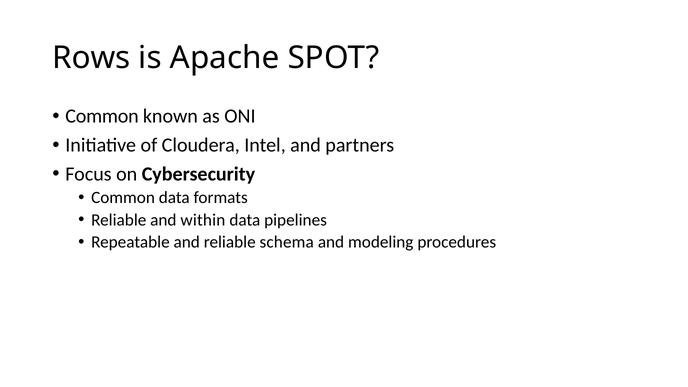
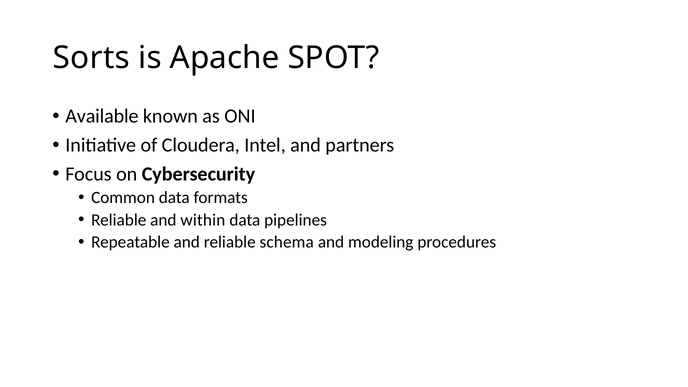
Rows: Rows -> Sorts
Common at (102, 116): Common -> Available
